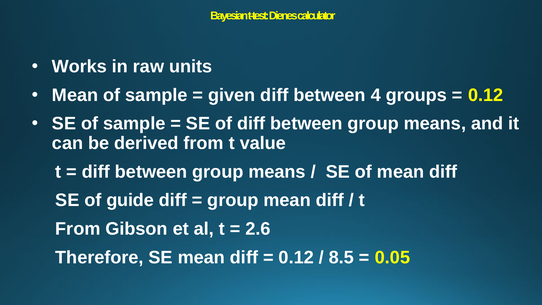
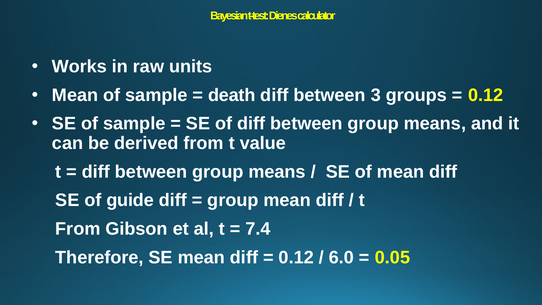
given: given -> death
4: 4 -> 3
2.6: 2.6 -> 7.4
8.5: 8.5 -> 6.0
